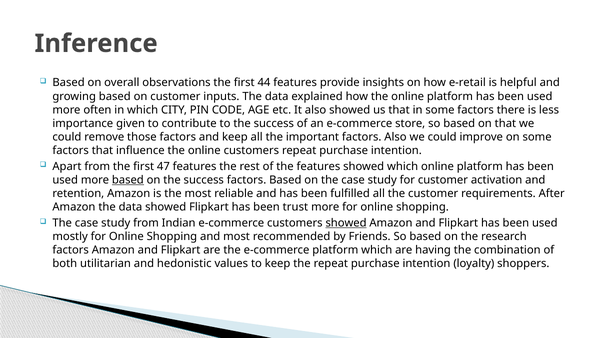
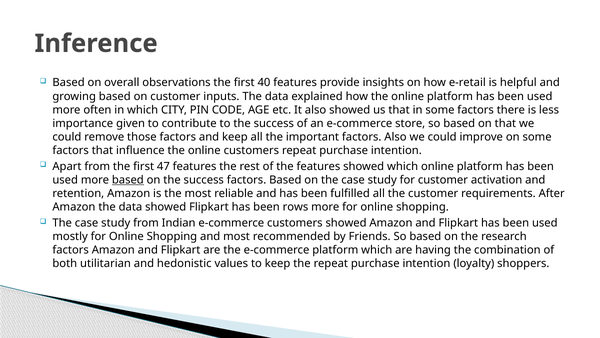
44: 44 -> 40
trust: trust -> rows
showed at (346, 223) underline: present -> none
